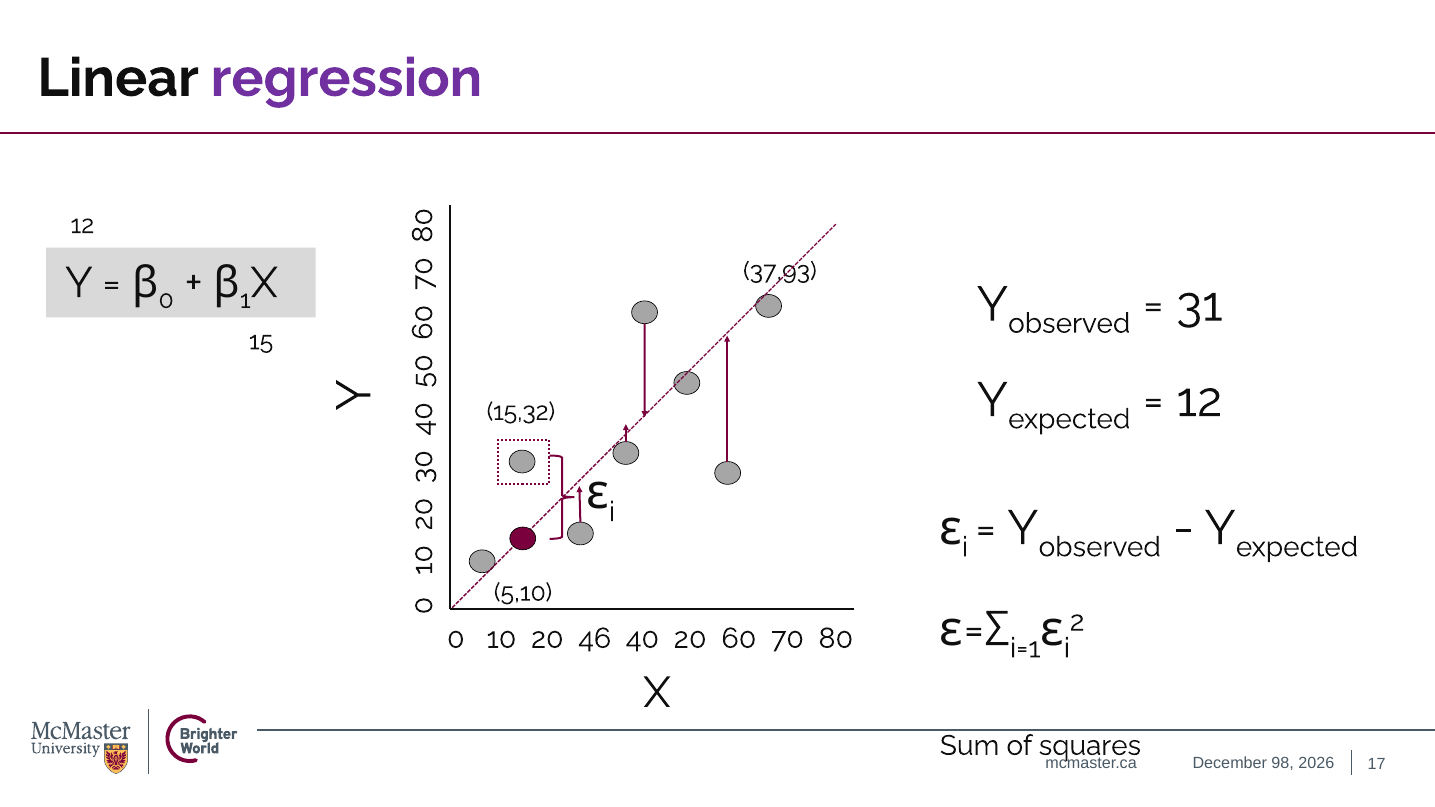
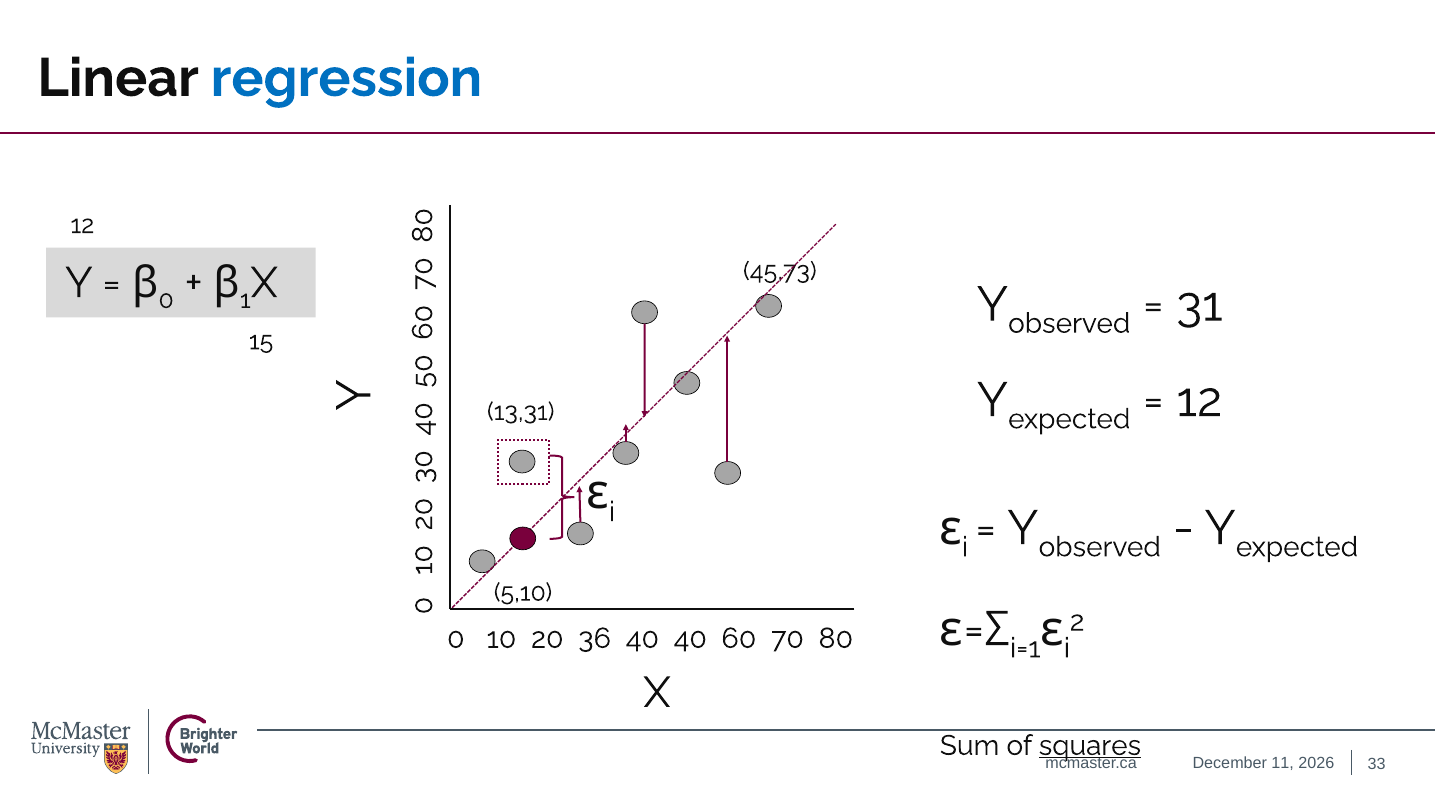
regression colour: purple -> blue
37,93: 37,93 -> 45,73
15,32: 15,32 -> 13,31
46: 46 -> 36
40 20: 20 -> 40
squares underline: none -> present
98: 98 -> 11
17: 17 -> 33
